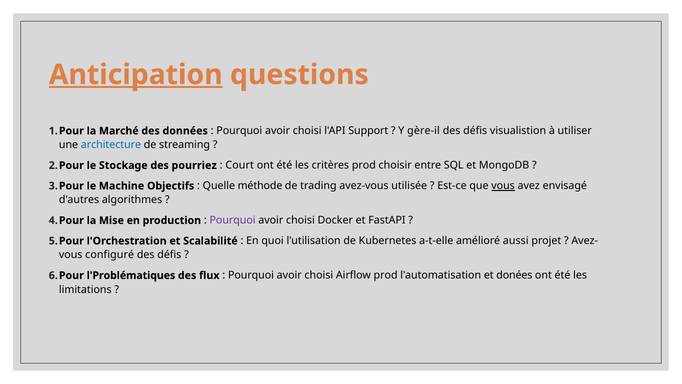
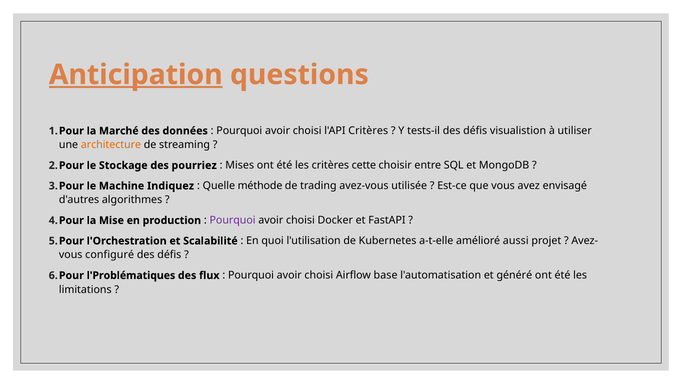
l'API Support: Support -> Critères
gère-il: gère-il -> tests-il
architecture colour: blue -> orange
Court: Court -> Mises
critères prod: prod -> cette
Objectifs: Objectifs -> Indiquez
vous at (503, 186) underline: present -> none
Airflow prod: prod -> base
donées: donées -> généré
